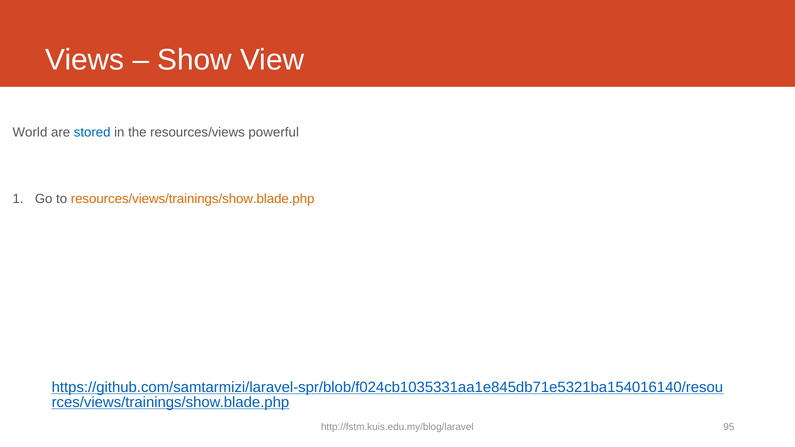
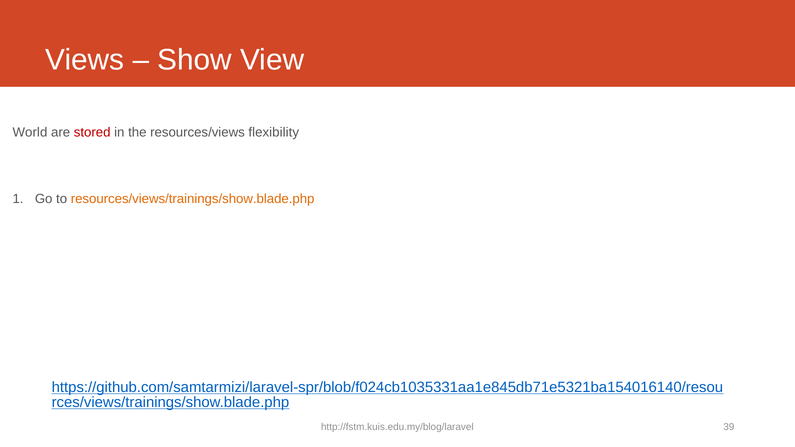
stored colour: blue -> red
powerful: powerful -> flexibility
95: 95 -> 39
